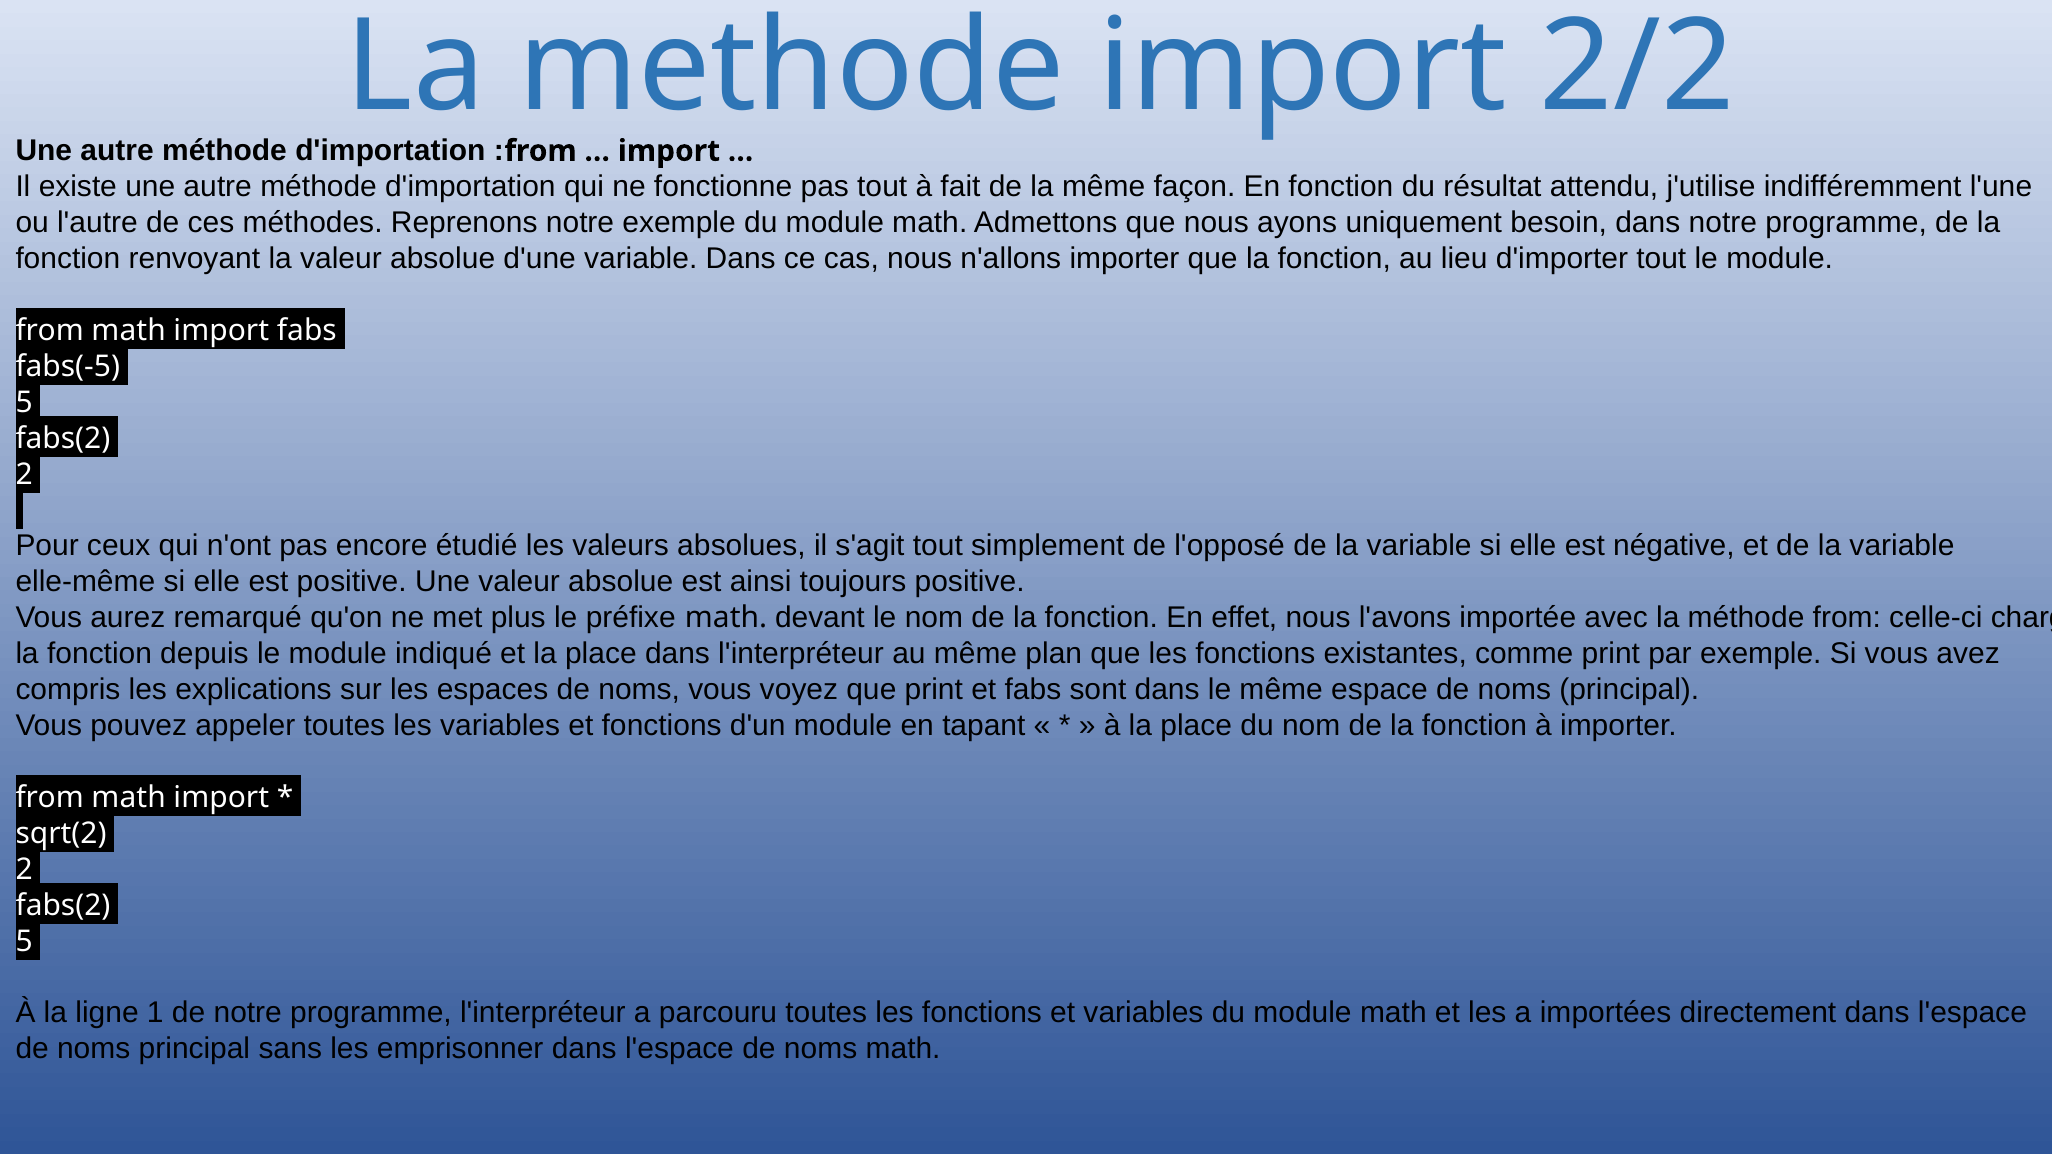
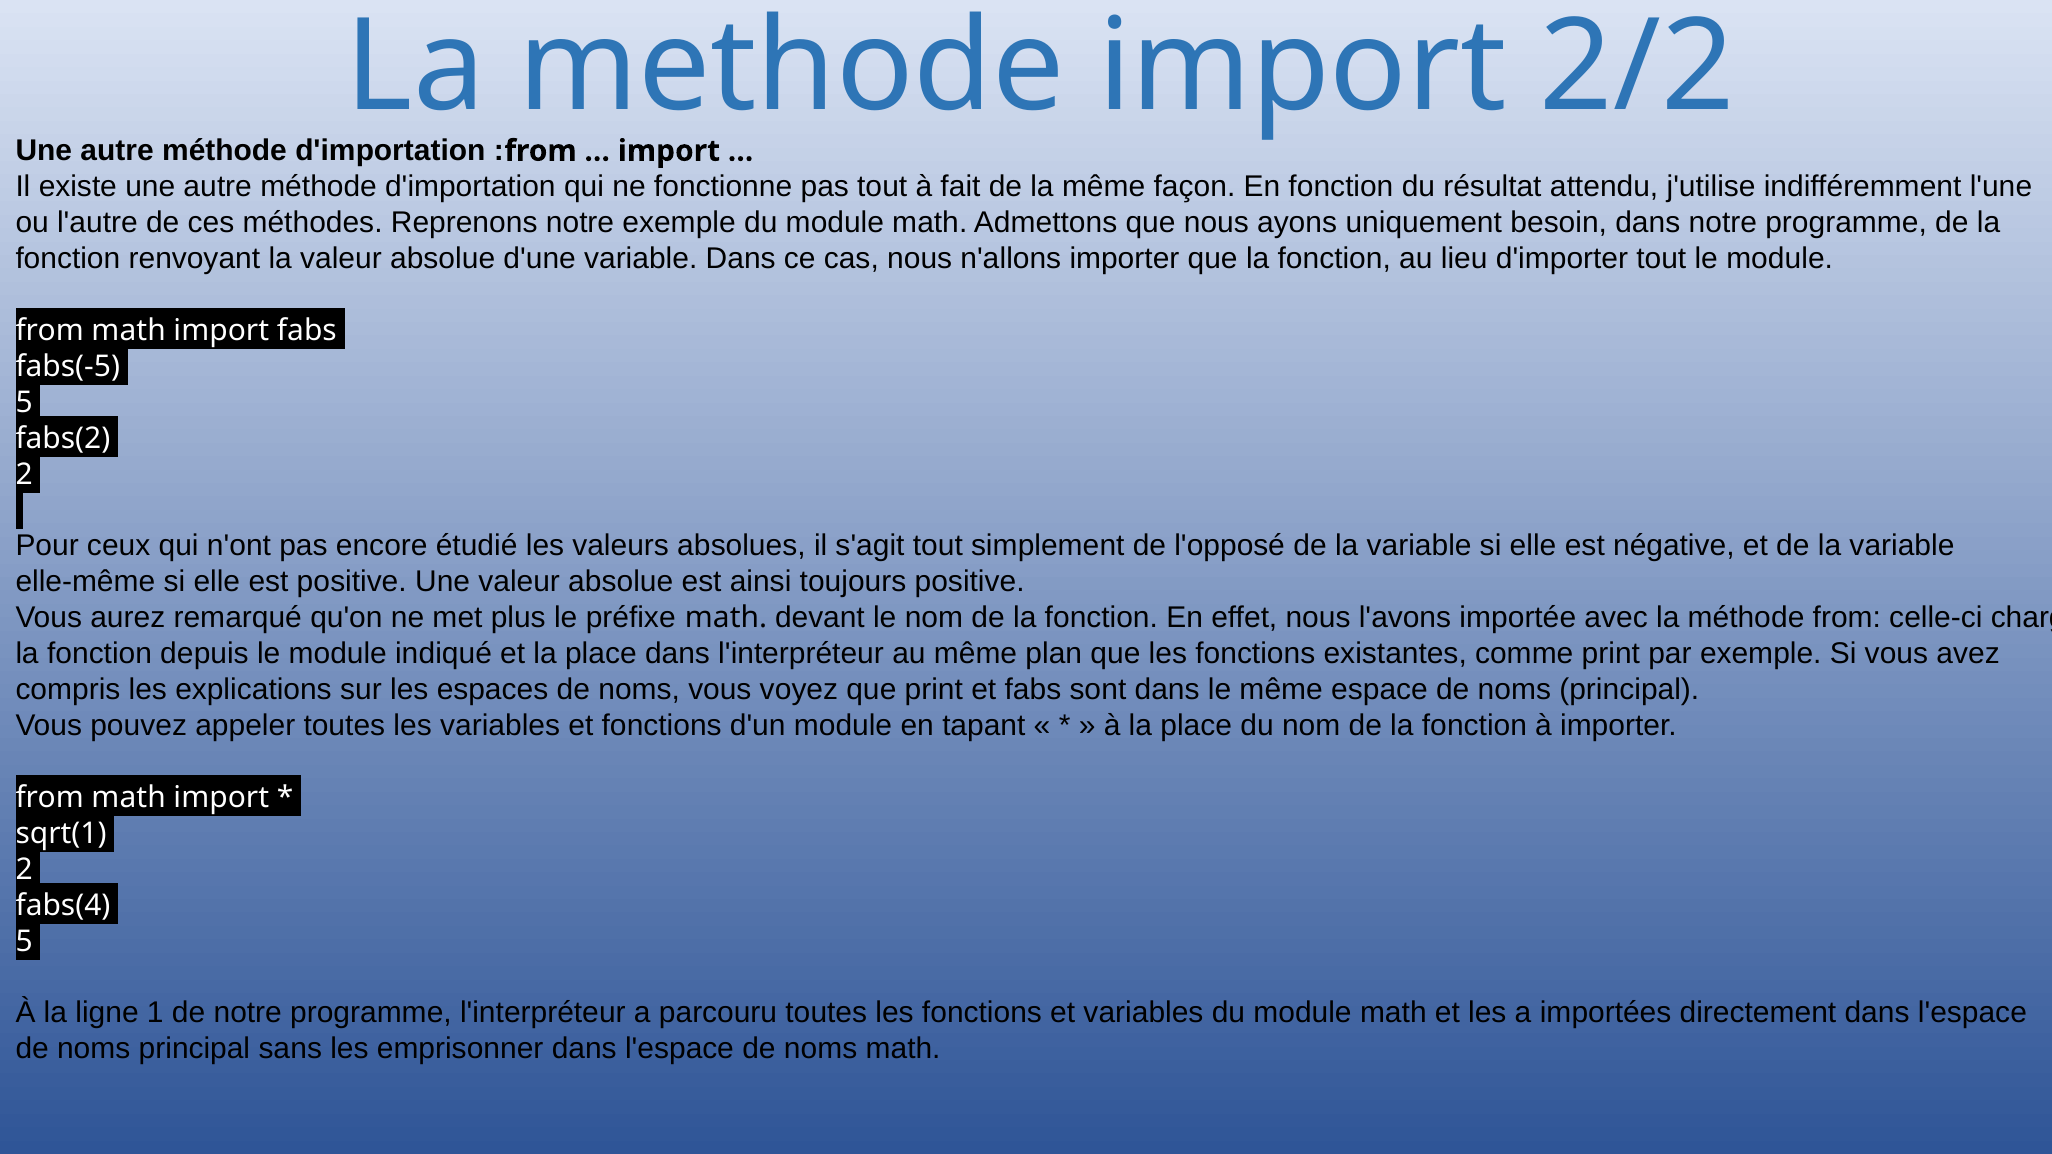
sqrt(2: sqrt(2 -> sqrt(1
fabs(2 at (63, 905): fabs(2 -> fabs(4
